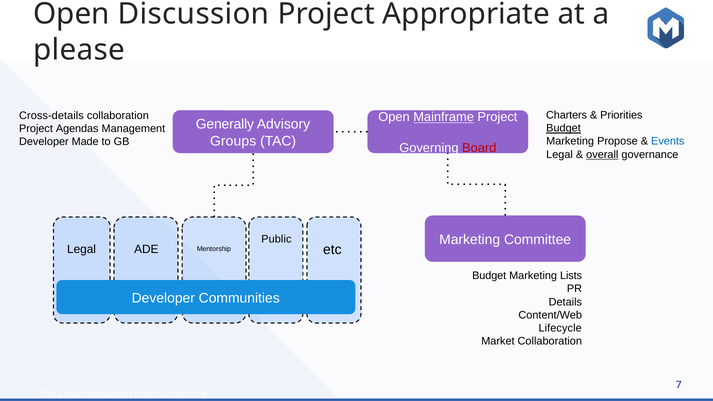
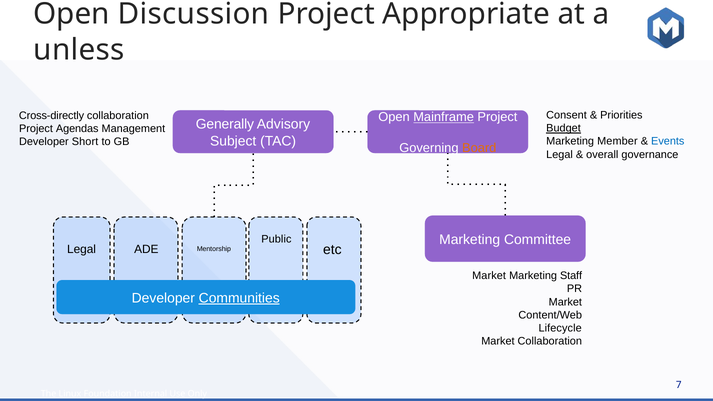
please: please -> unless
Charters: Charters -> Consent
Cross-details: Cross-details -> Cross-directly
Groups: Groups -> Subject
Propose: Propose -> Member
Made: Made -> Short
Board colour: red -> orange
overall underline: present -> none
Budget at (489, 276): Budget -> Market
Lists: Lists -> Staff
Communities underline: none -> present
Details at (565, 302): Details -> Market
